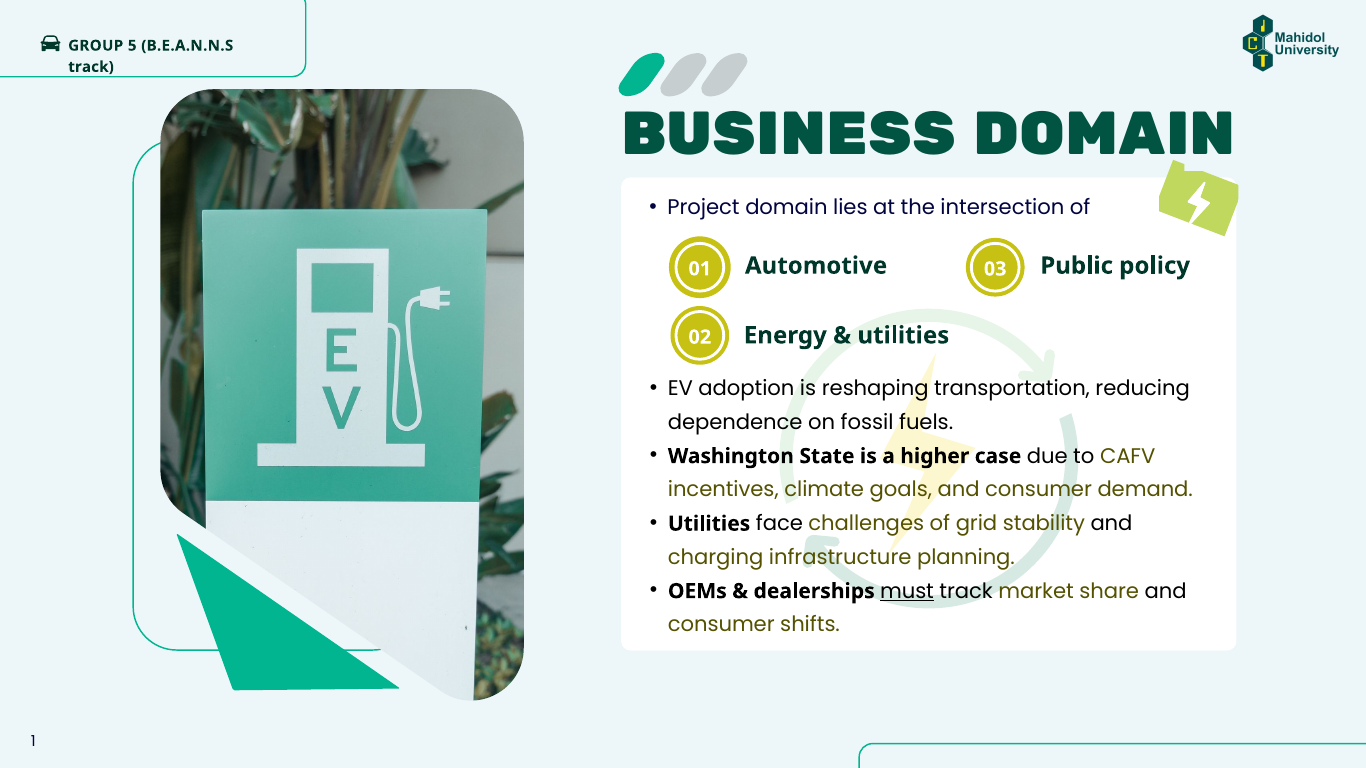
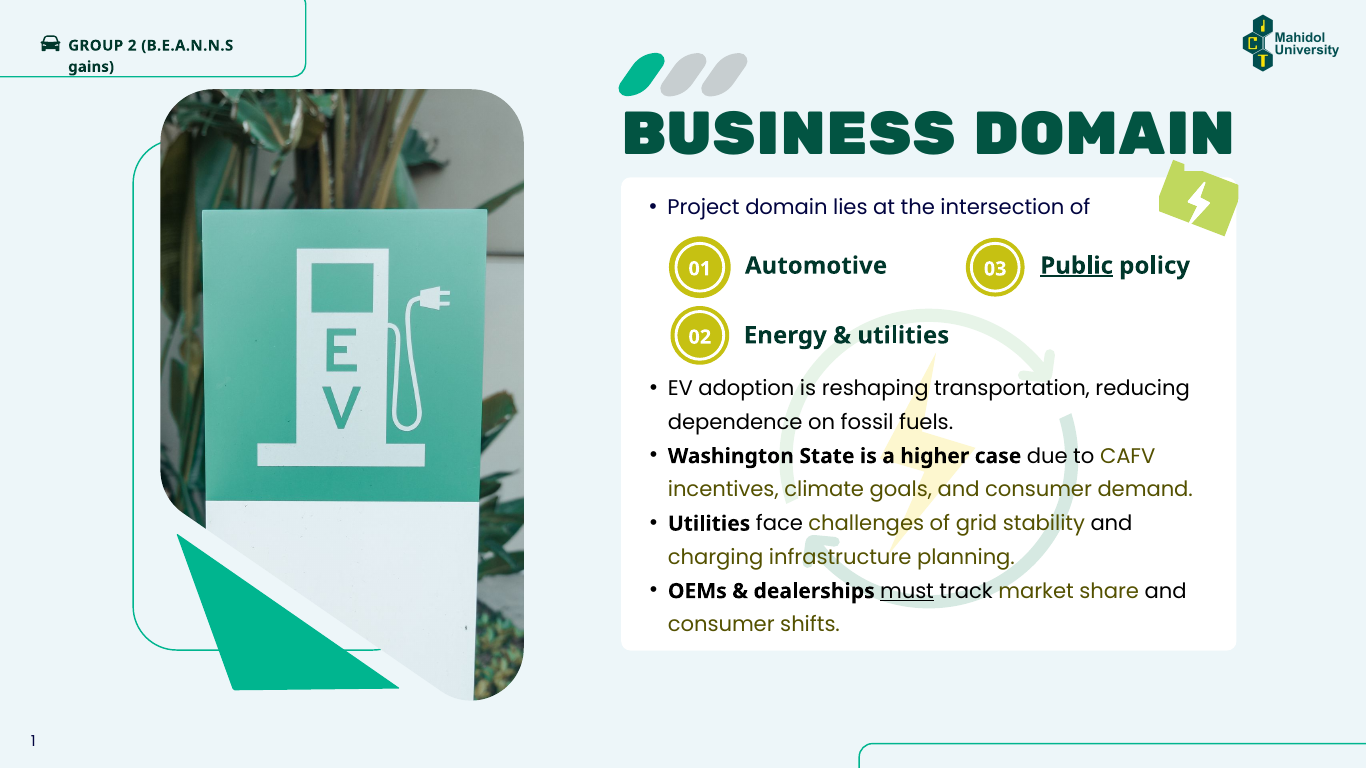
5: 5 -> 2
track at (91, 67): track -> gains
Public underline: none -> present
